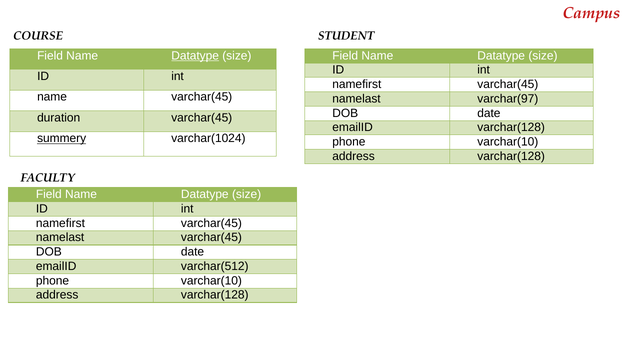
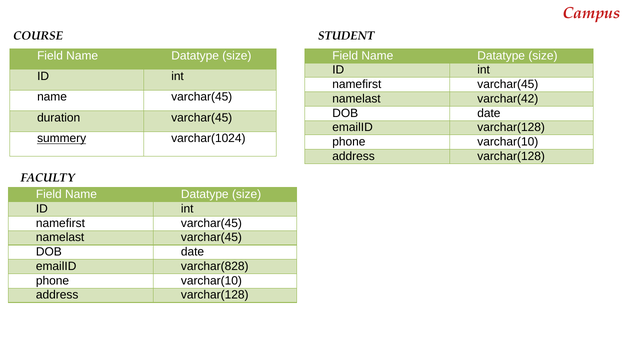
Datatype at (195, 55) underline: present -> none
varchar(97: varchar(97 -> varchar(42
varchar(512: varchar(512 -> varchar(828
